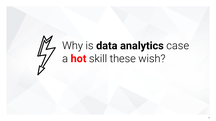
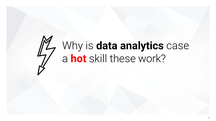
wish: wish -> work
